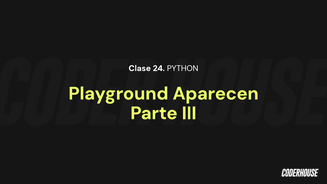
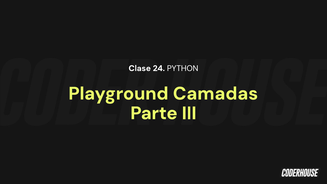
Aparecen: Aparecen -> Camadas
